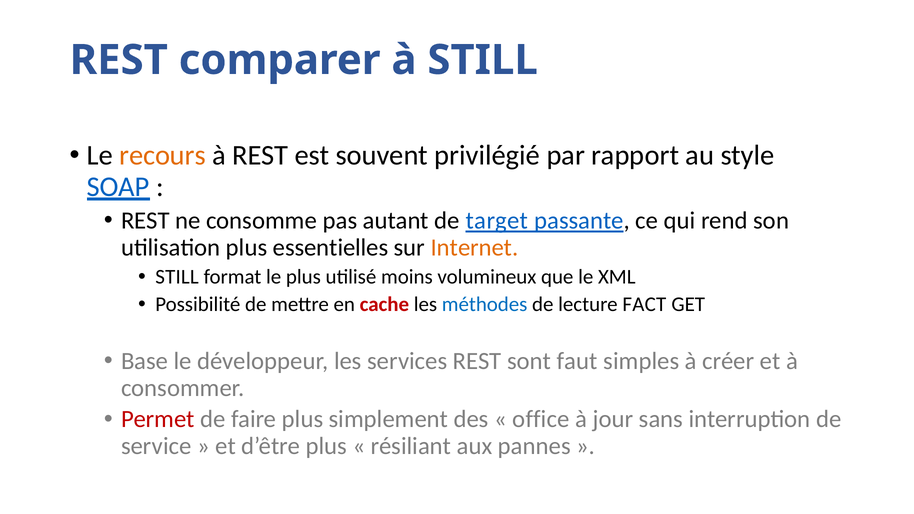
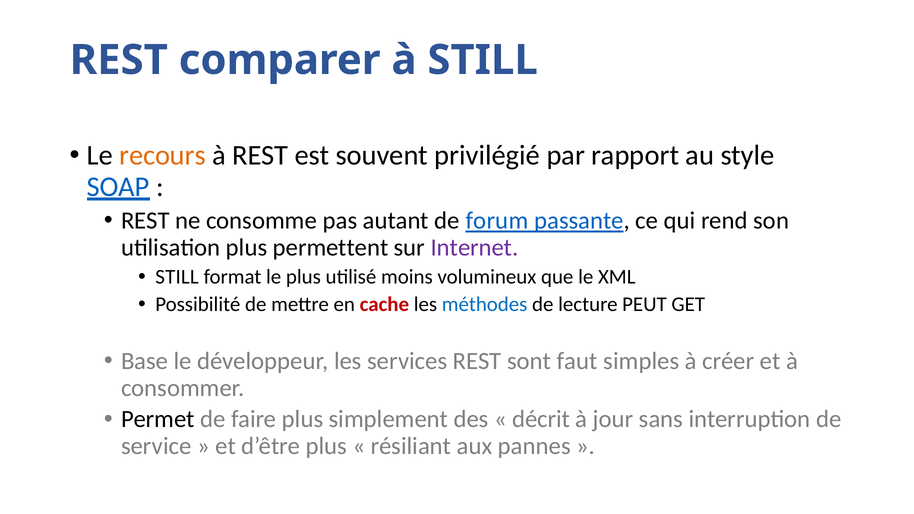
target: target -> forum
essentielles: essentielles -> permettent
Internet colour: orange -> purple
FACT: FACT -> PEUT
Permet colour: red -> black
office: office -> décrit
